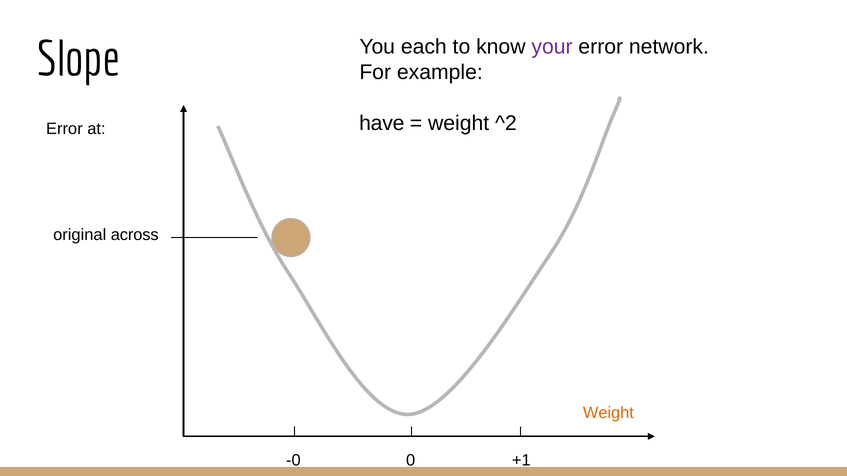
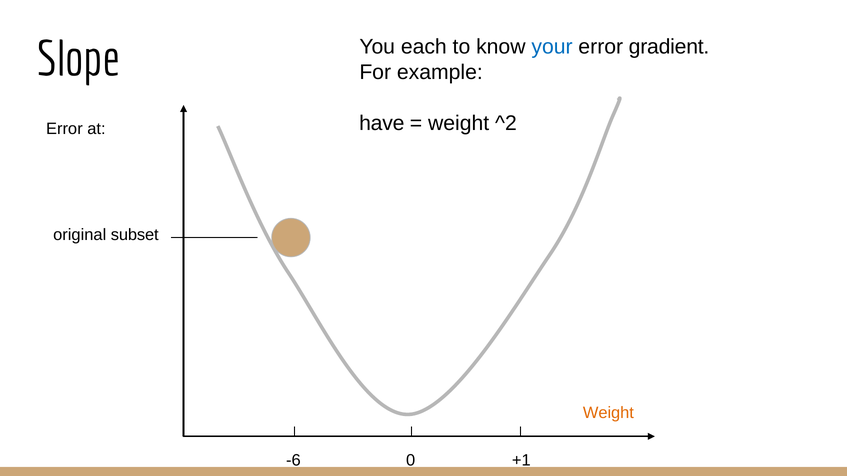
your colour: purple -> blue
network: network -> gradient
across: across -> subset
-0: -0 -> -6
